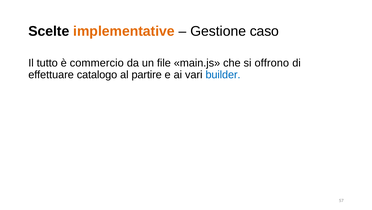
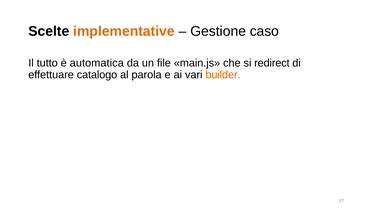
commercio: commercio -> automatica
offrono: offrono -> redirect
partire: partire -> parola
builder colour: blue -> orange
